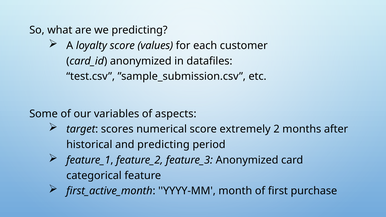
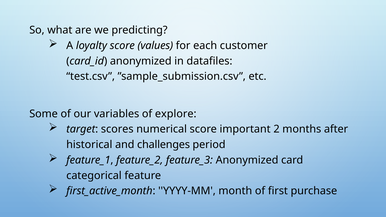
aspects: aspects -> explore
extremely: extremely -> important
and predicting: predicting -> challenges
